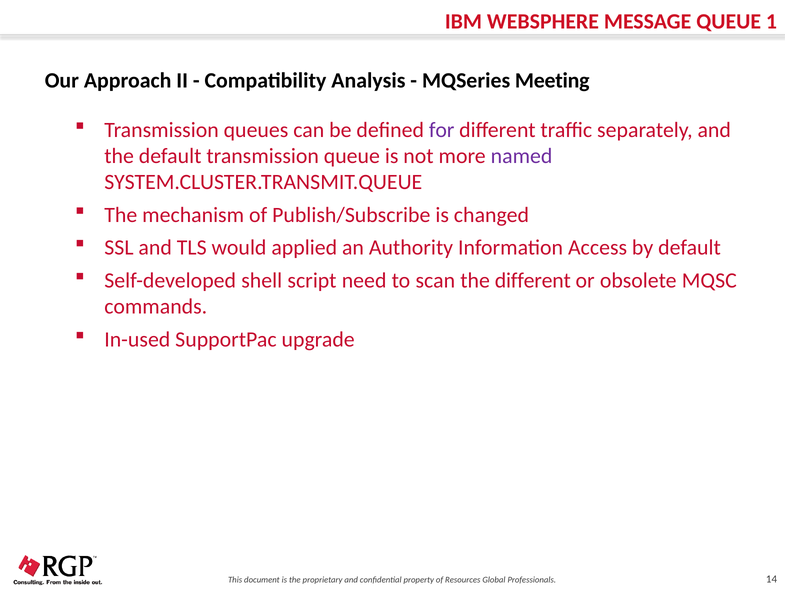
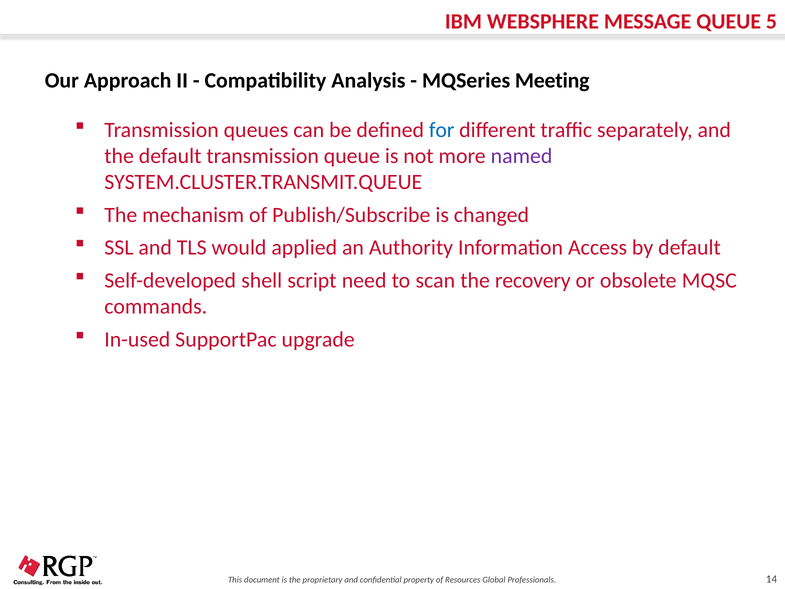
1: 1 -> 5
for colour: purple -> blue
the different: different -> recovery
